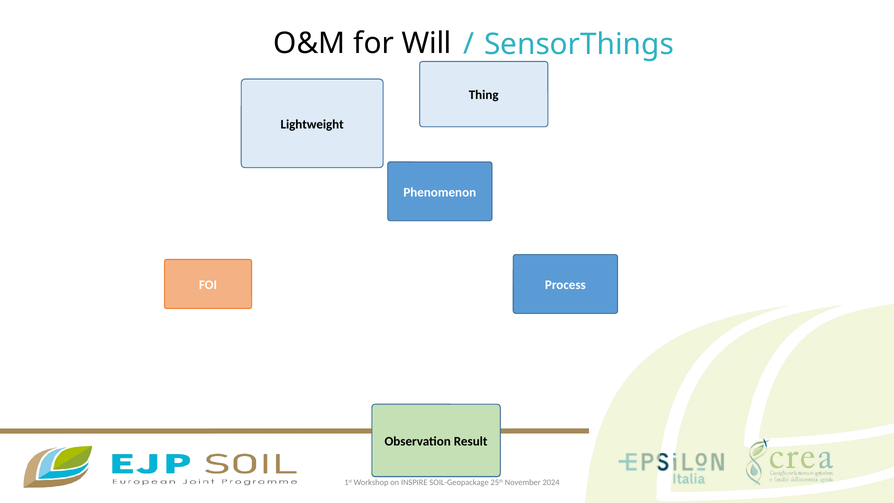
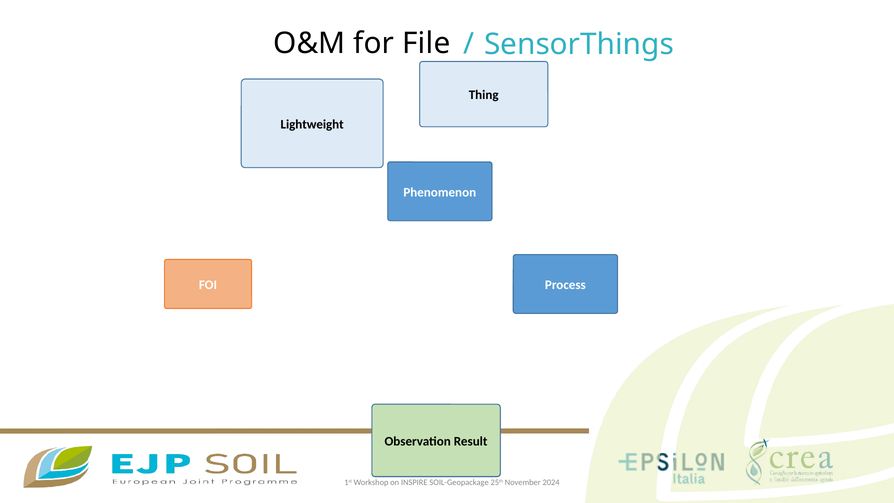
Will: Will -> File
